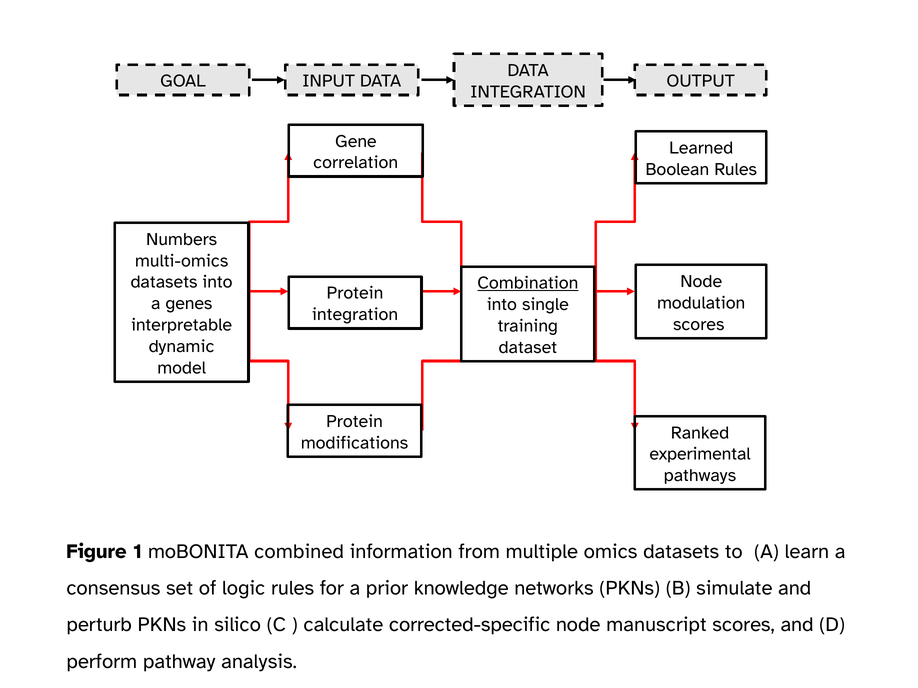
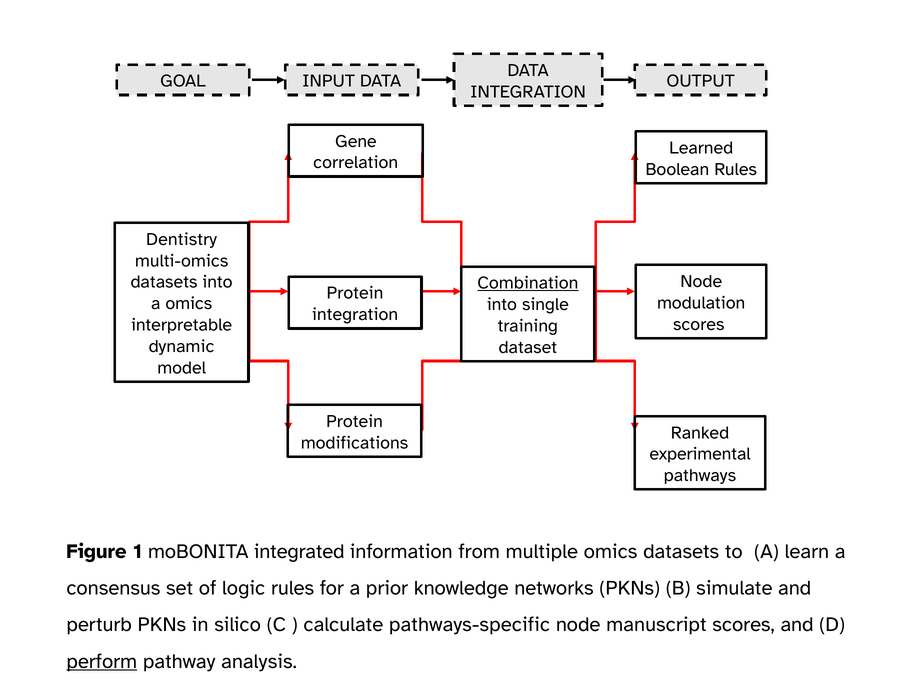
Numbers: Numbers -> Dentistry
a genes: genes -> omics
combined: combined -> integrated
corrected-specific: corrected-specific -> pathways-specific
perform underline: none -> present
